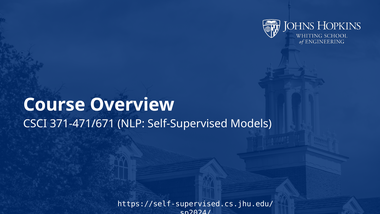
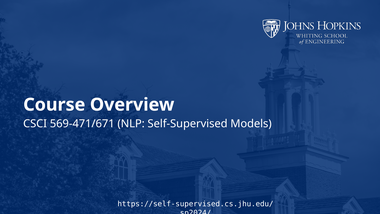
371-471/671: 371-471/671 -> 569-471/671
